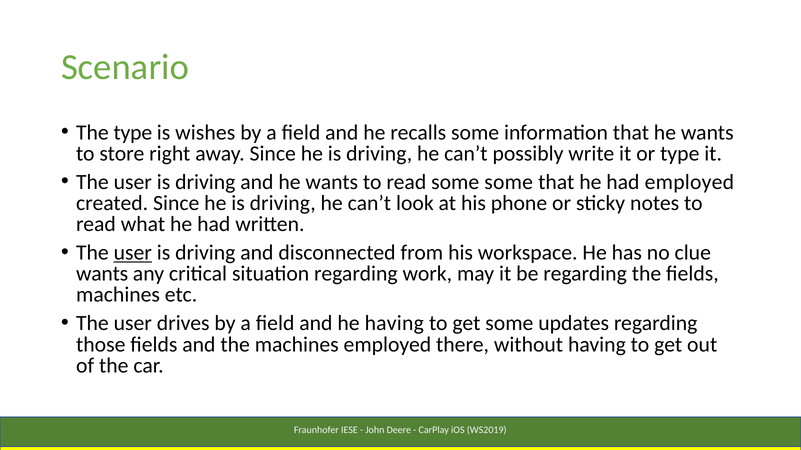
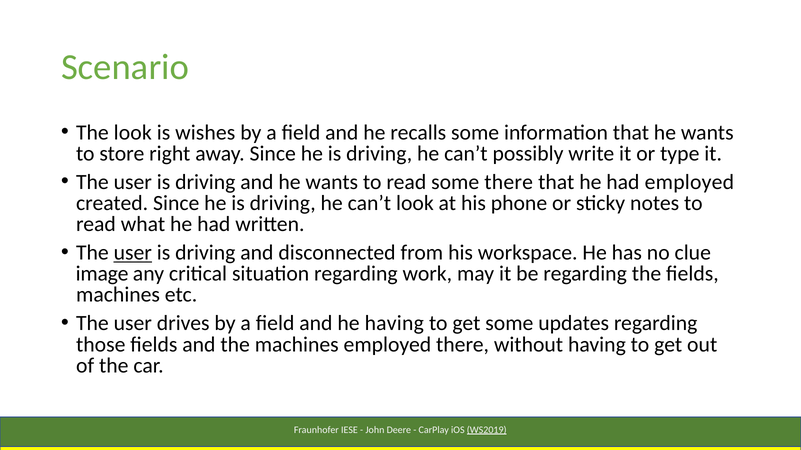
The type: type -> look
some some: some -> there
wants at (102, 274): wants -> image
WS2019 underline: none -> present
